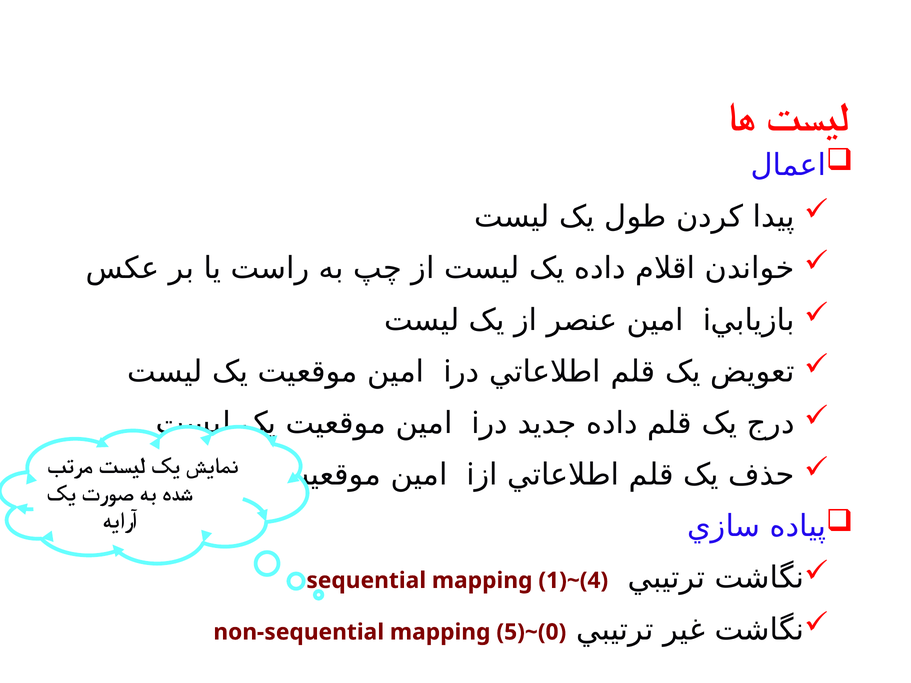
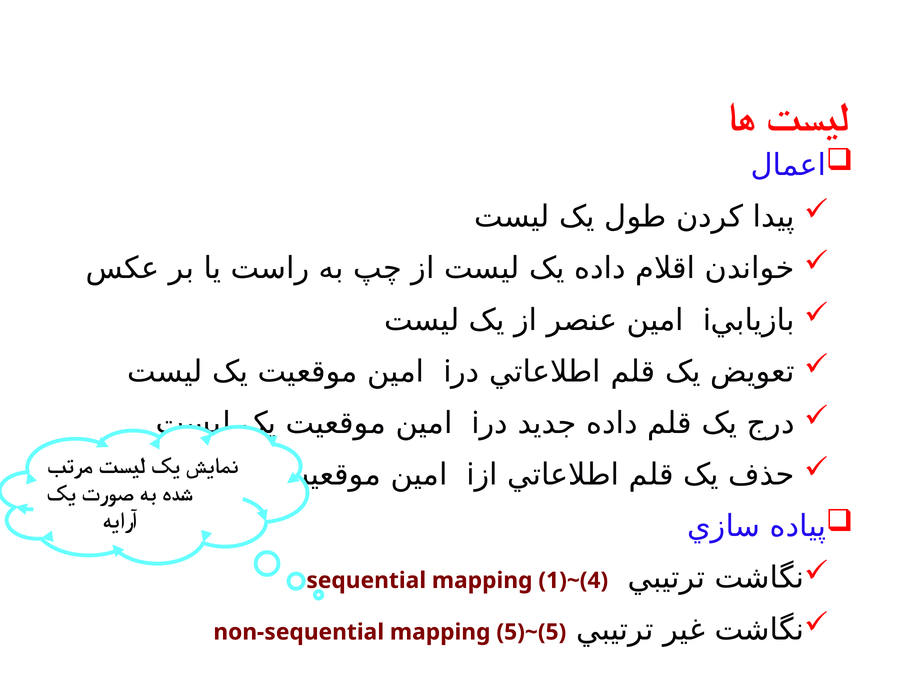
5)~(0: 5)~(0 -> 5)~(5
